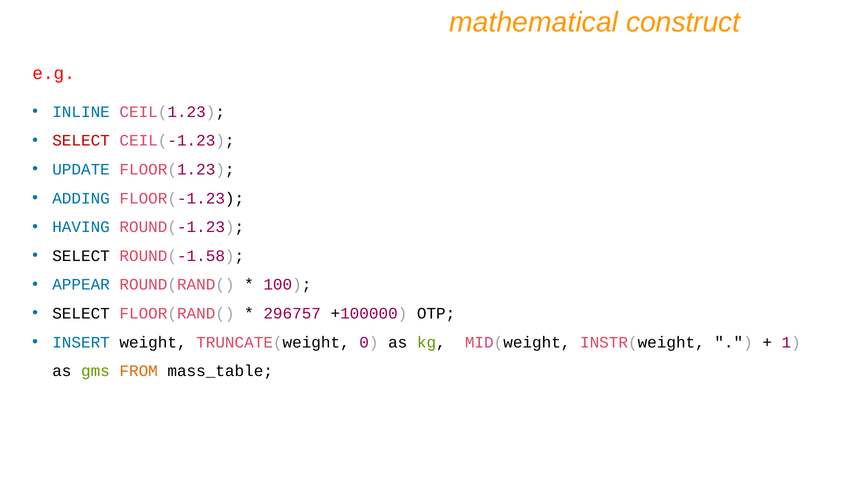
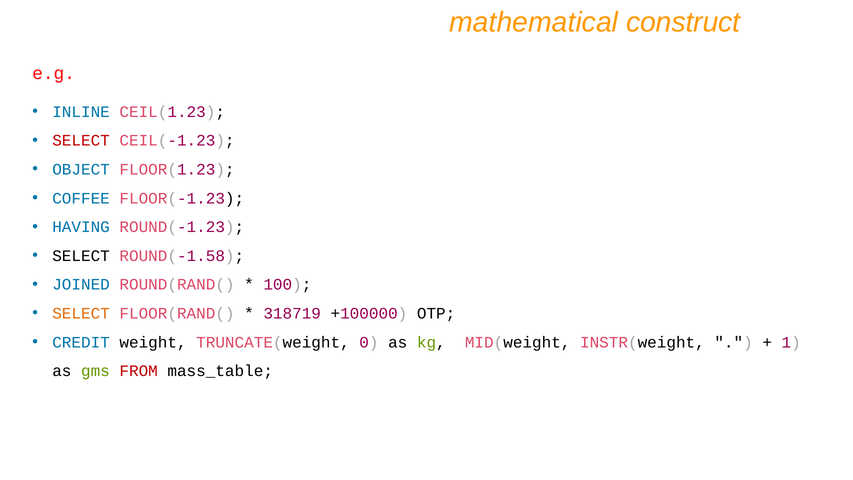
UPDATE: UPDATE -> OBJECT
ADDING: ADDING -> COFFEE
APPEAR: APPEAR -> JOINED
SELECT at (81, 313) colour: black -> orange
296757: 296757 -> 318719
INSERT: INSERT -> CREDIT
FROM colour: orange -> red
